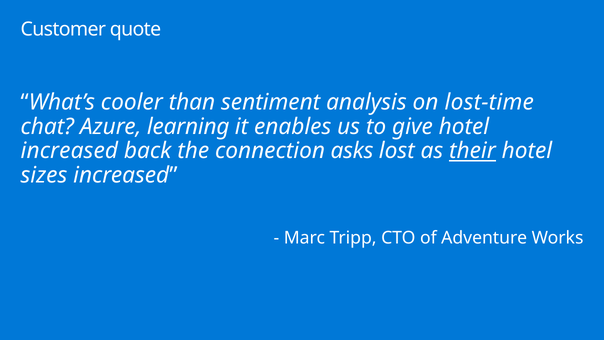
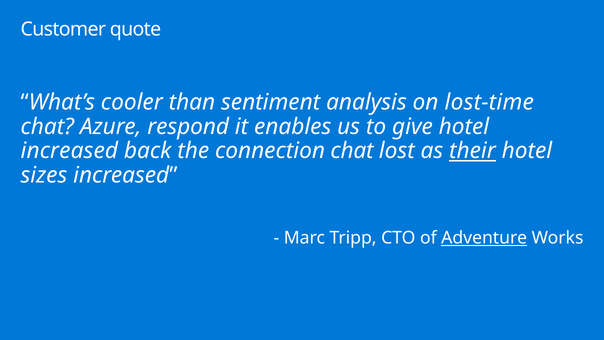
learning: learning -> respond
connection asks: asks -> chat
Adventure underline: none -> present
